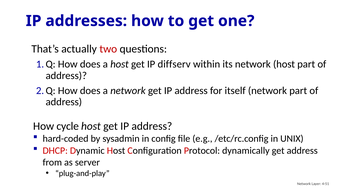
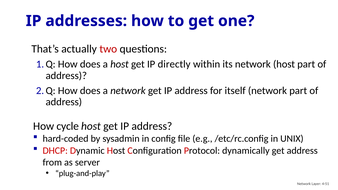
diffserv: diffserv -> directly
